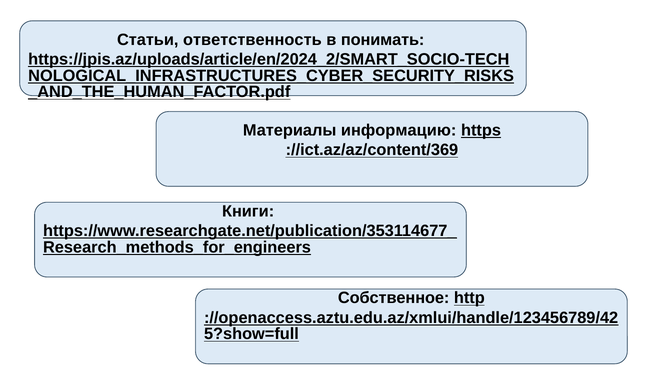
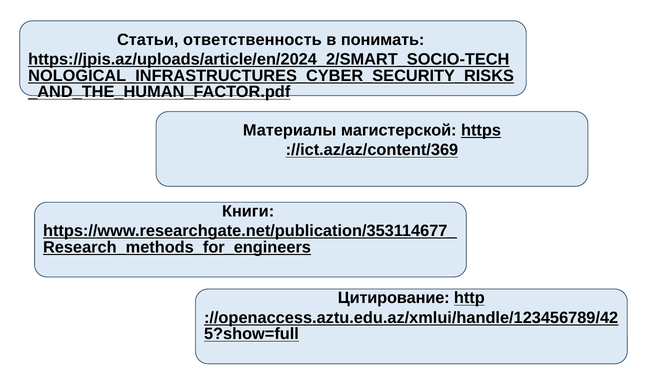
информацию: информацию -> магистерской
Собственное: Собственное -> Цитирование
